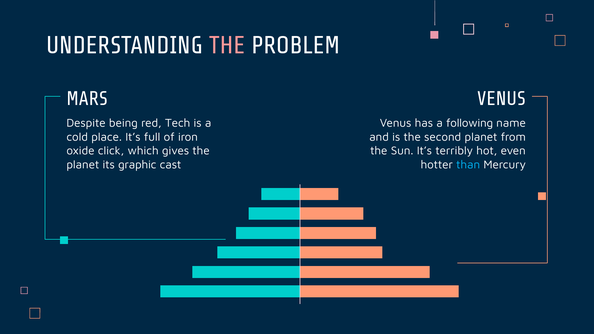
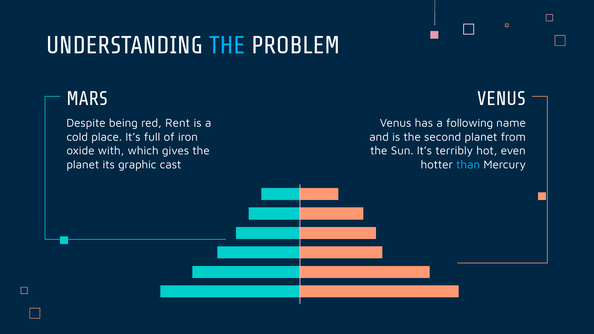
THE at (227, 45) colour: pink -> light blue
Tech: Tech -> Rent
click: click -> with
